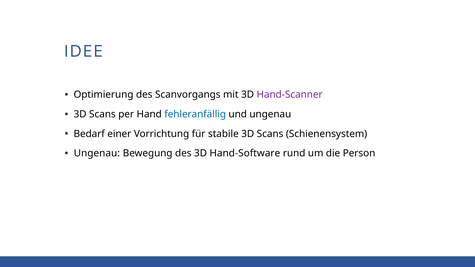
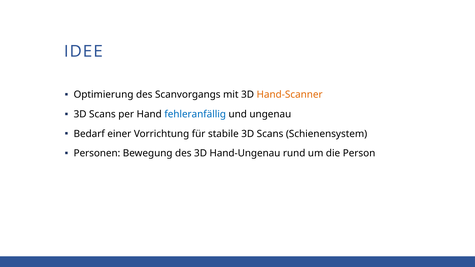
Hand-Scanner colour: purple -> orange
Ungenau at (97, 153): Ungenau -> Personen
Hand-Software: Hand-Software -> Hand-Ungenau
